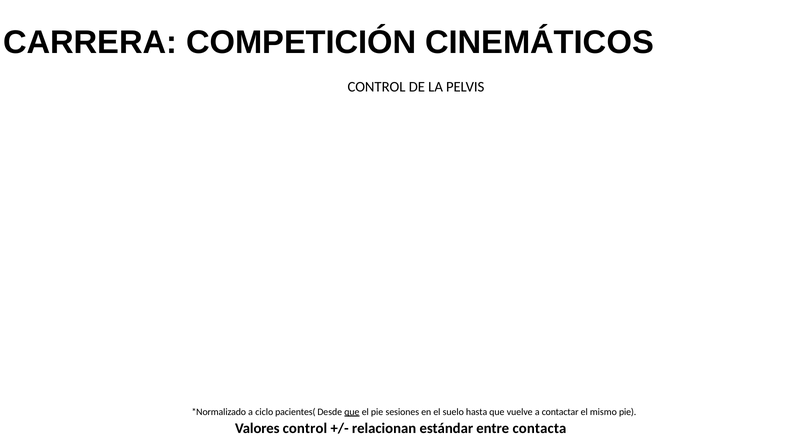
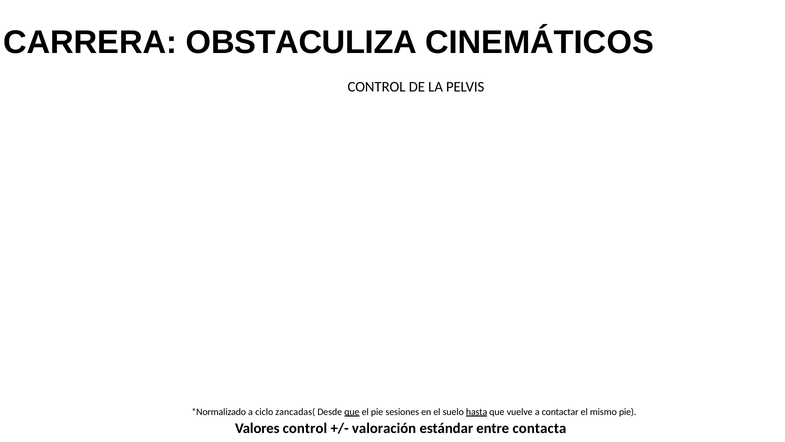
COMPETICIÓN: COMPETICIÓN -> OBSTACULIZA
pacientes(: pacientes( -> zancadas(
hasta underline: none -> present
relacionan: relacionan -> valoración
